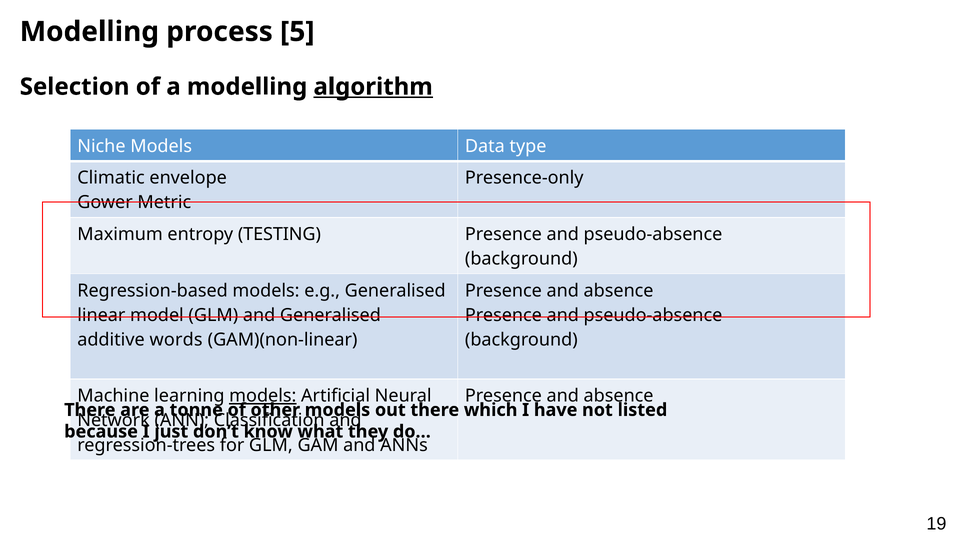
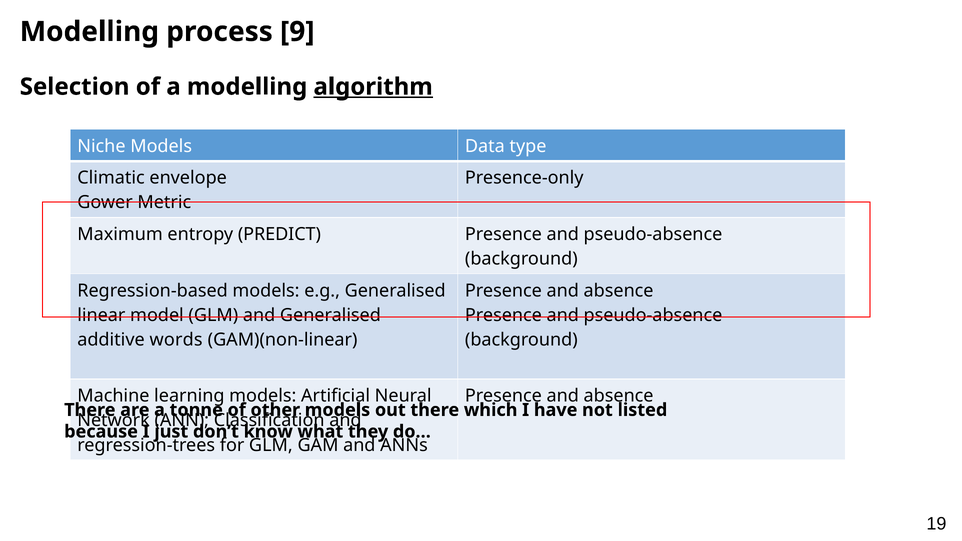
5: 5 -> 9
TESTING: TESTING -> PREDICT
models at (263, 396) underline: present -> none
